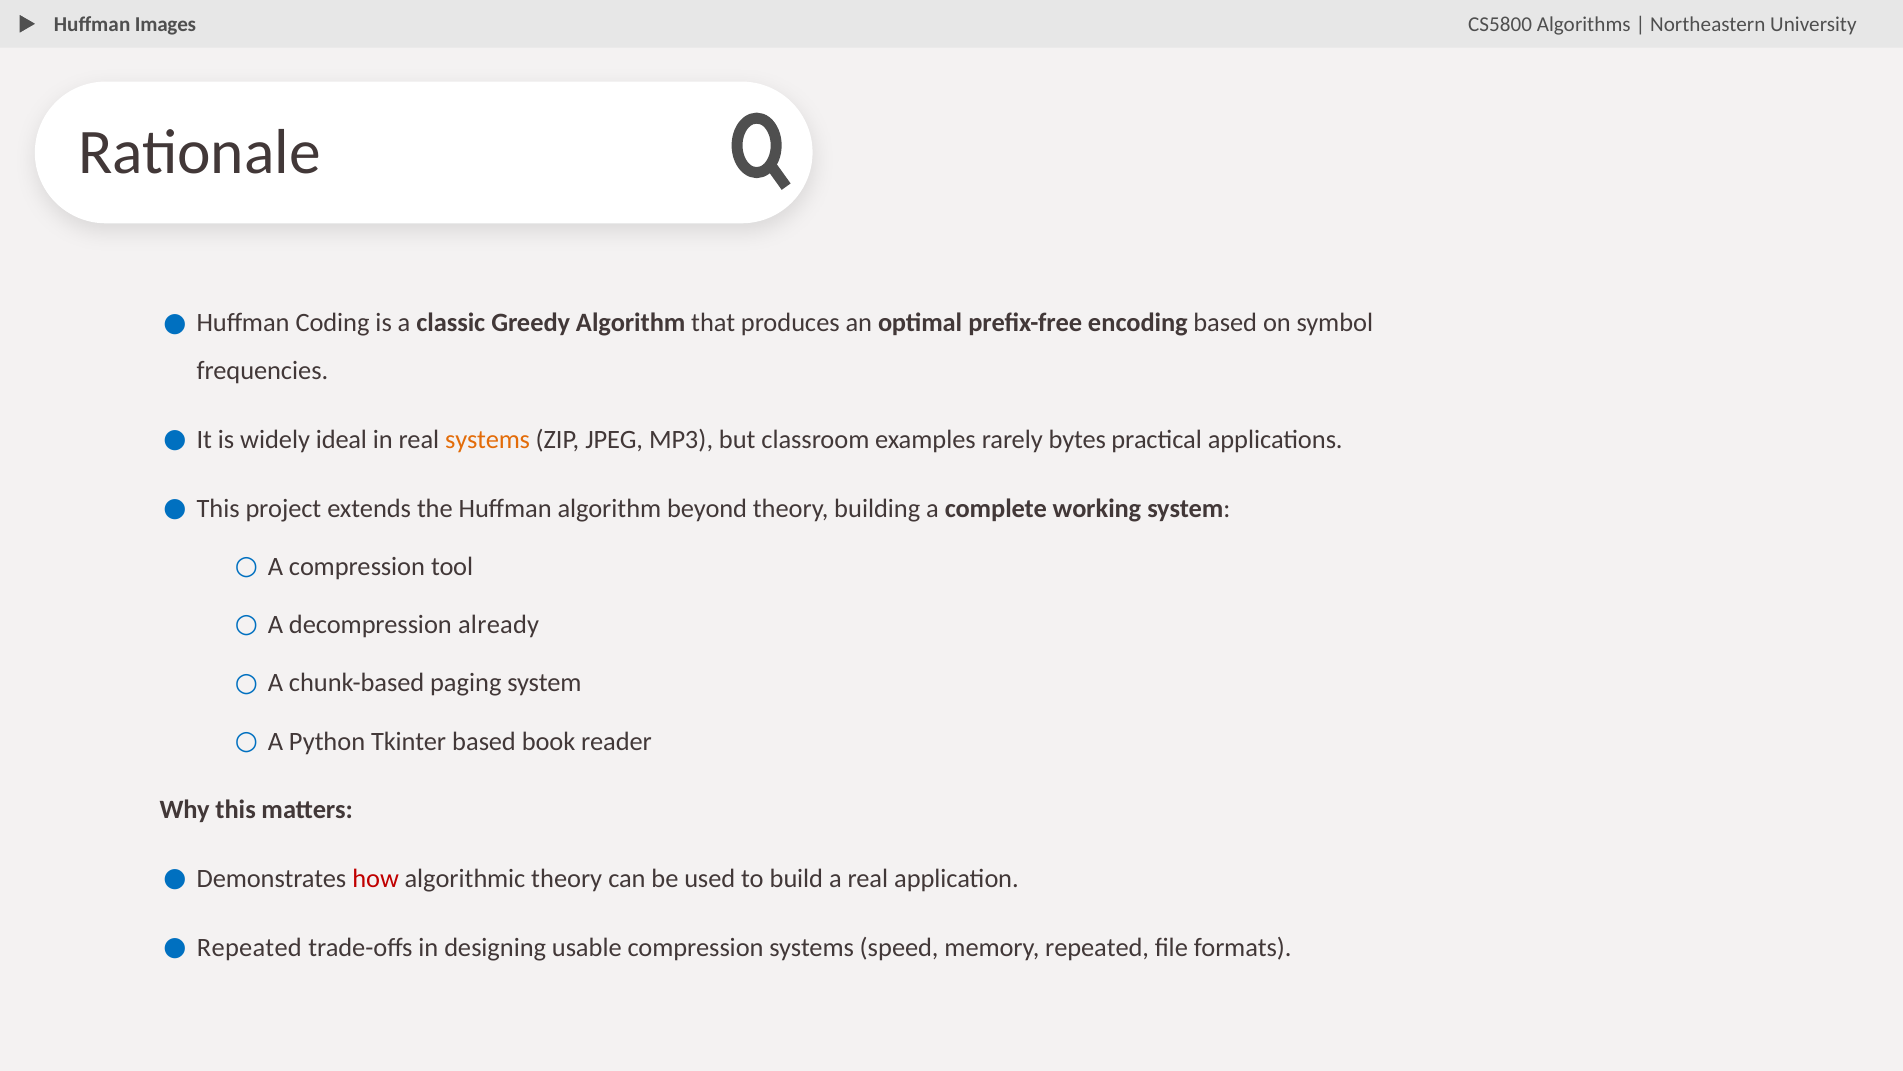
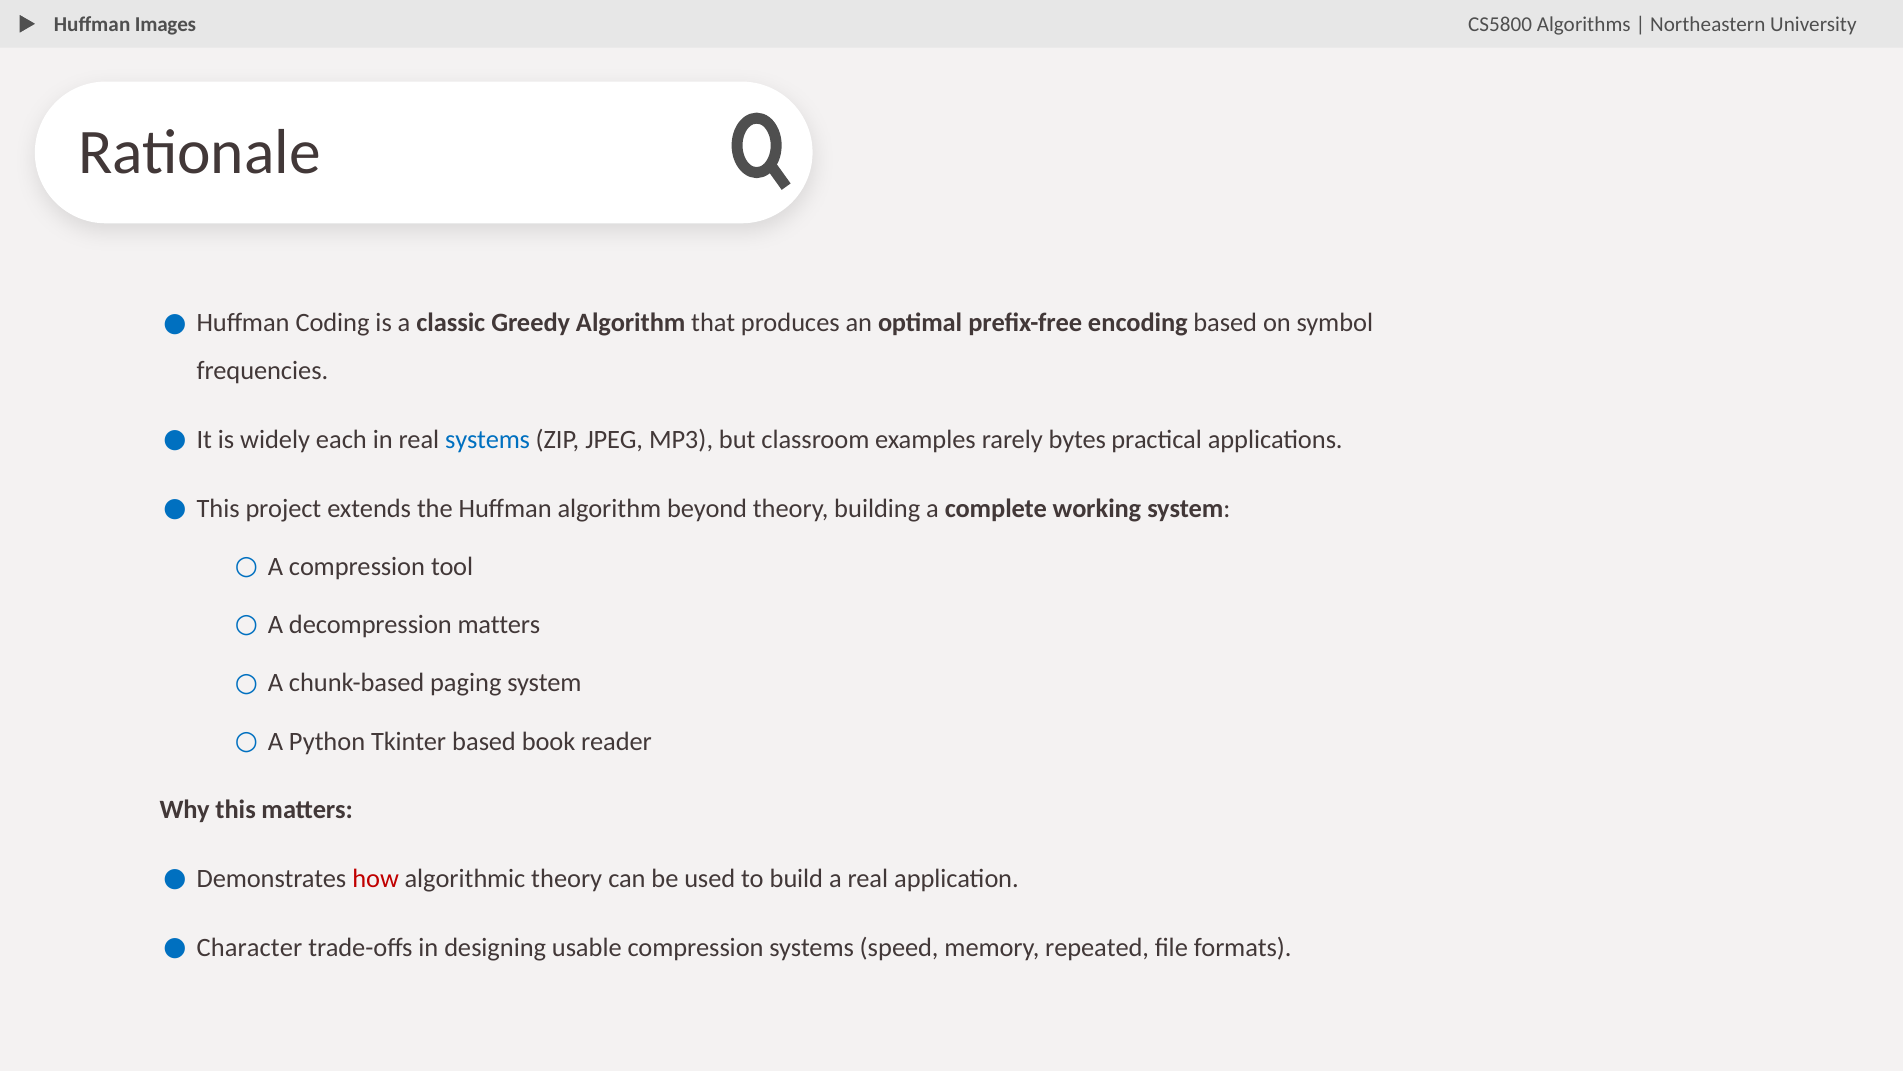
ideal: ideal -> each
systems at (488, 439) colour: orange -> blue
decompression already: already -> matters
Repeated at (249, 947): Repeated -> Character
